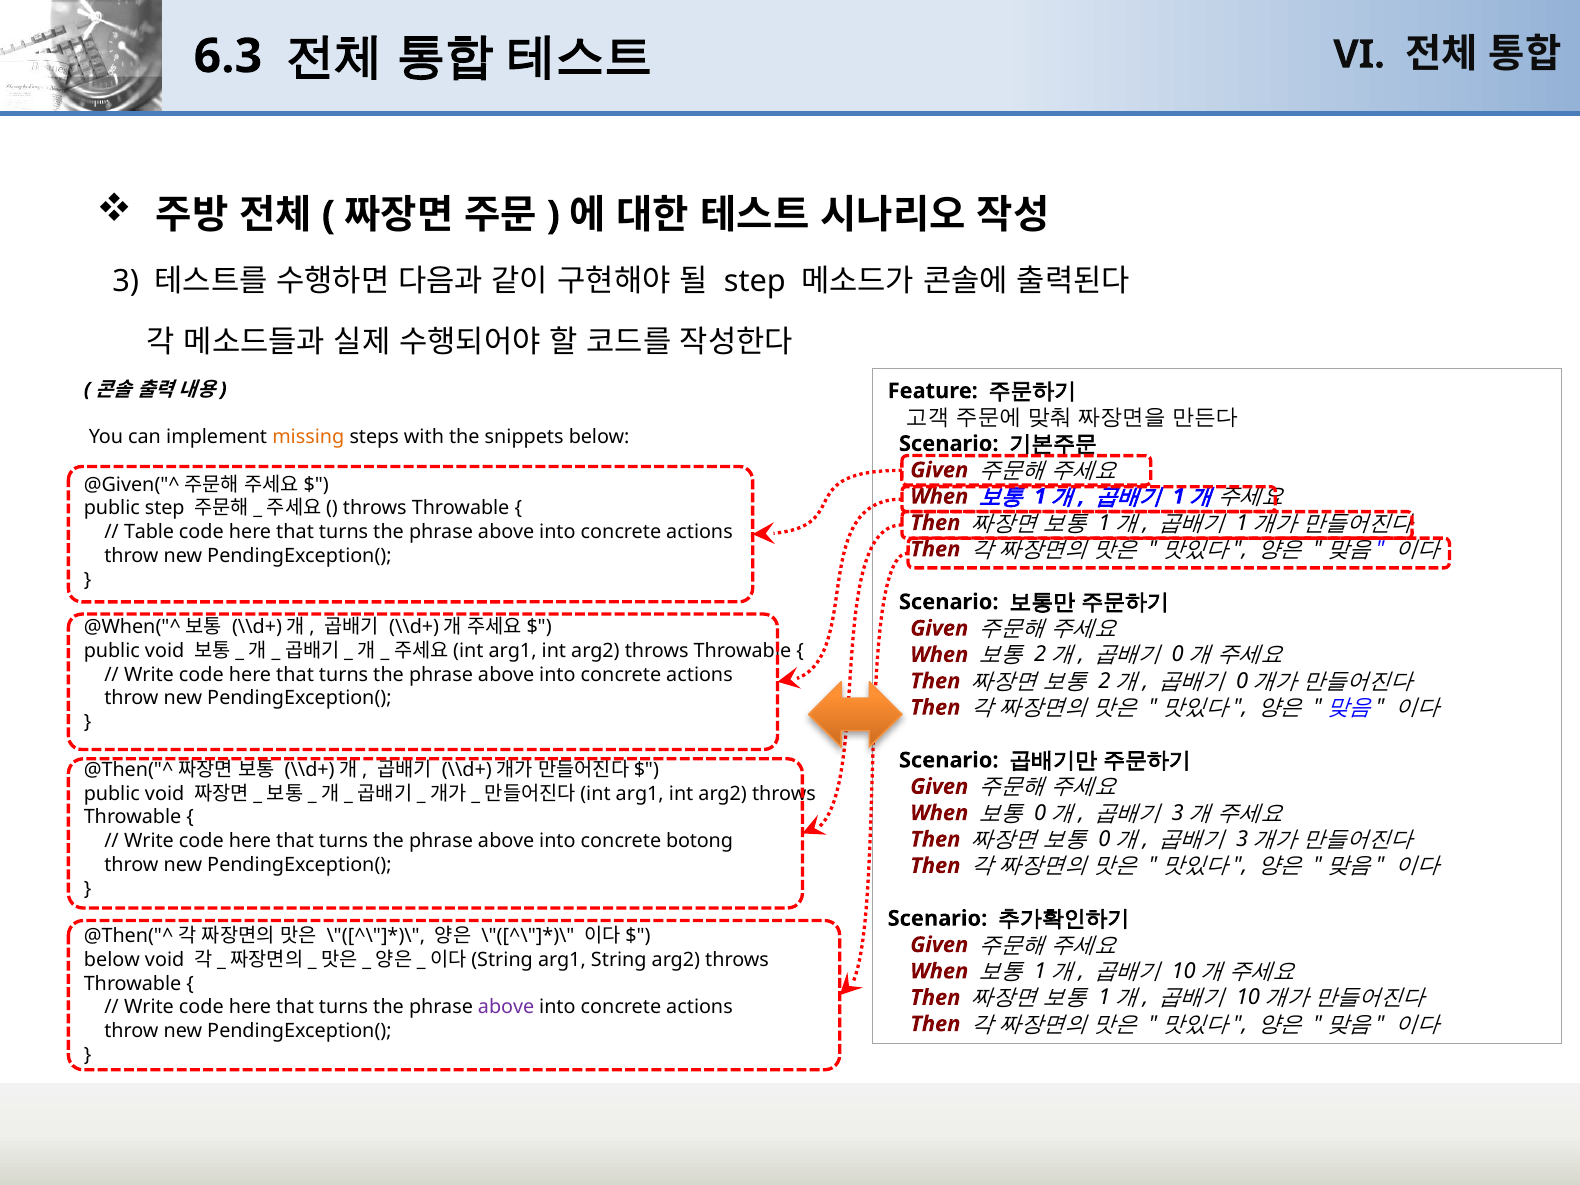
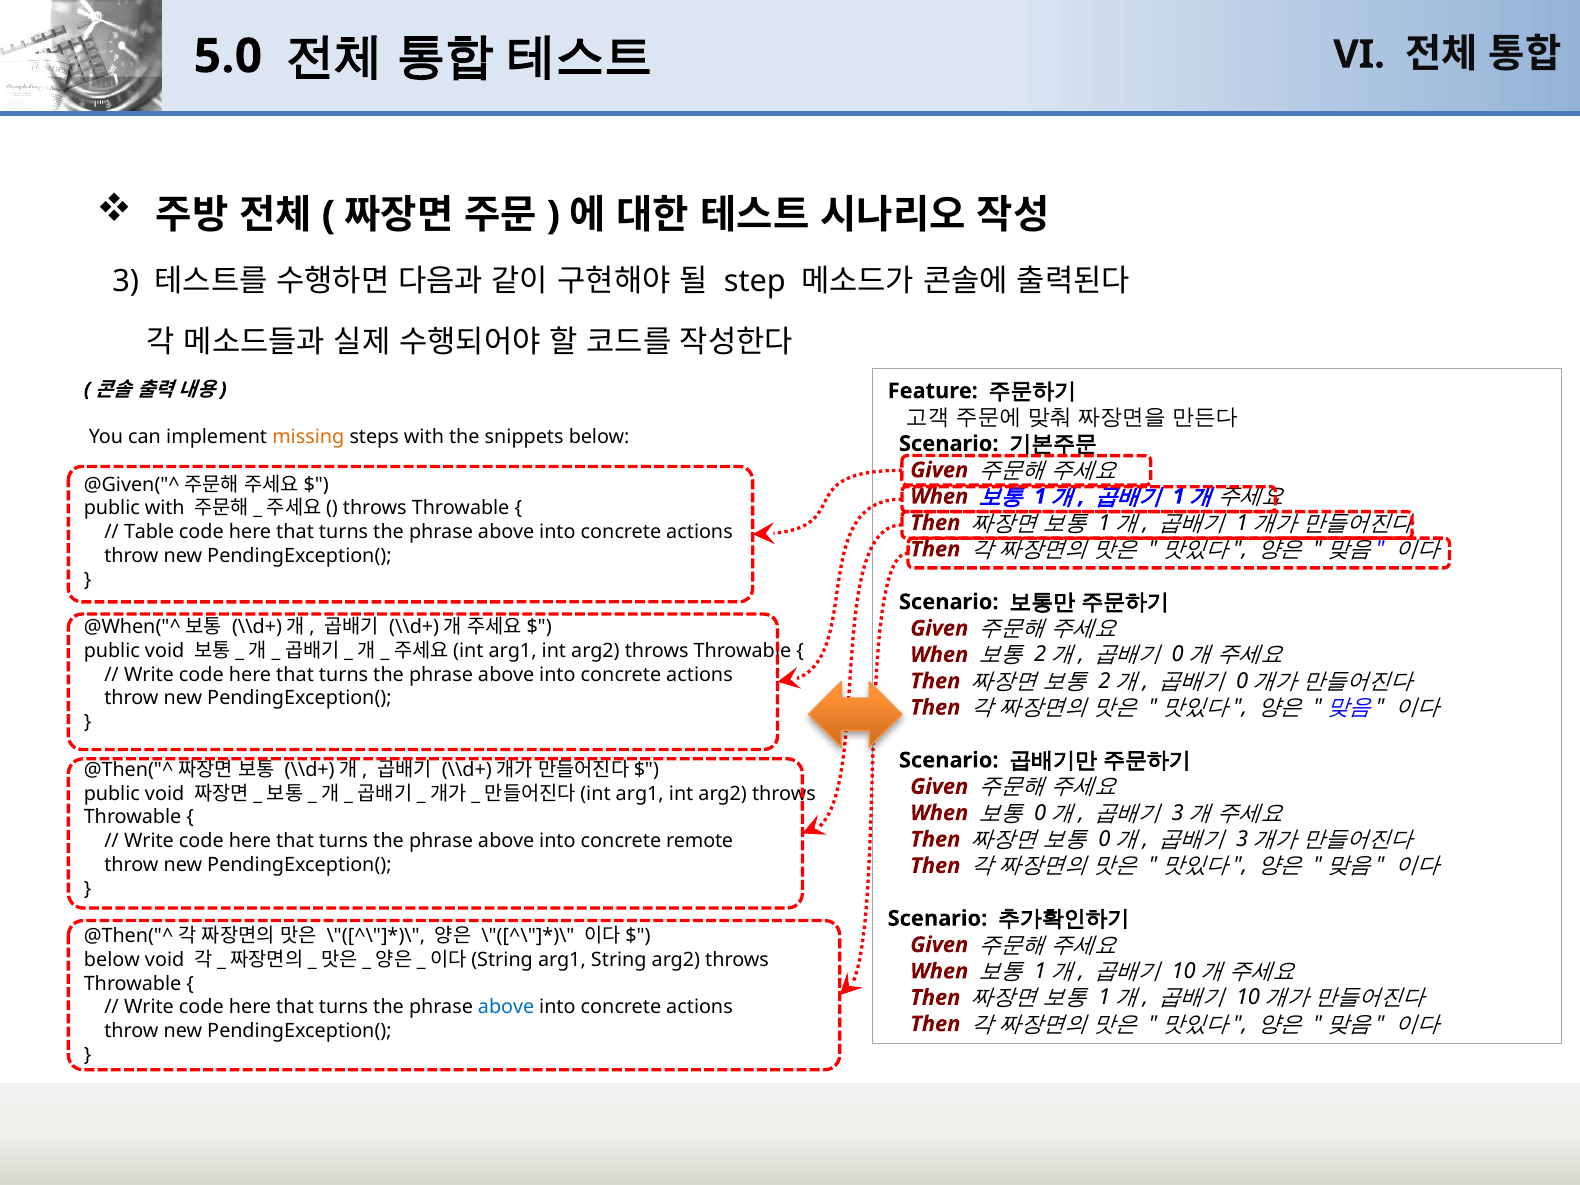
6.3: 6.3 -> 5.0
public step: step -> with
botong: botong -> remote
above at (506, 1007) colour: purple -> blue
